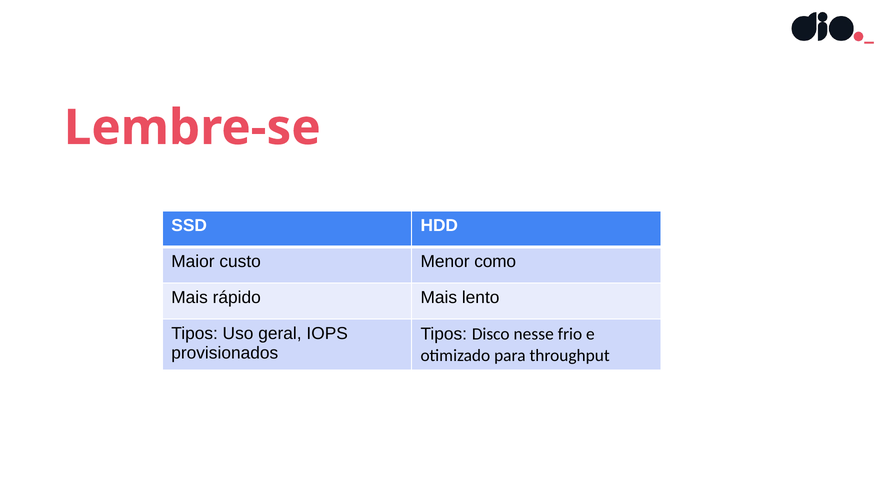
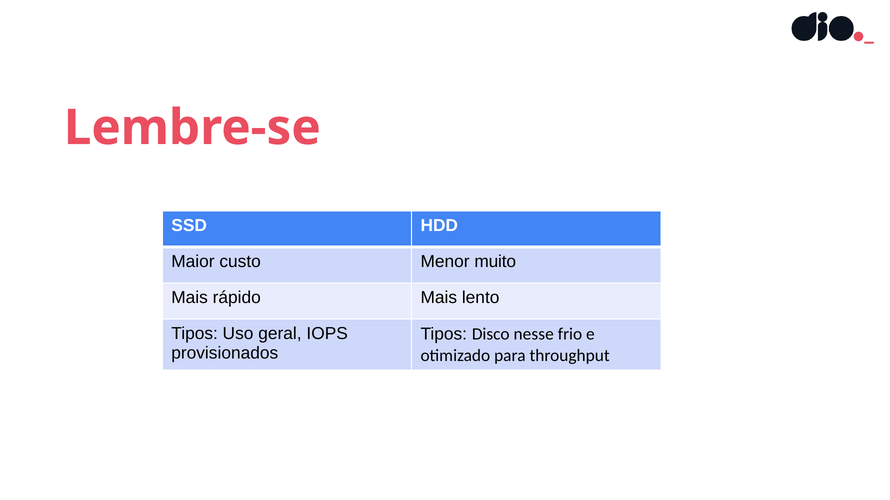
como: como -> muito
